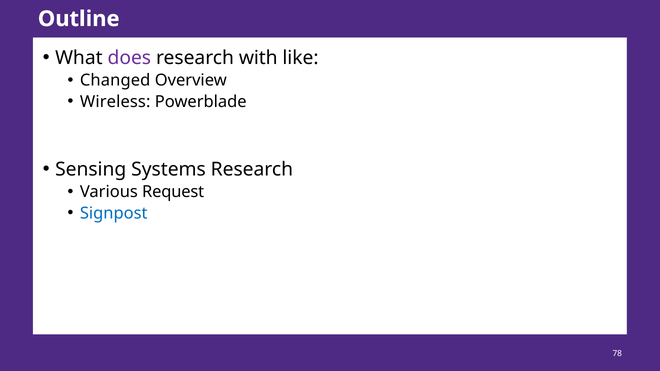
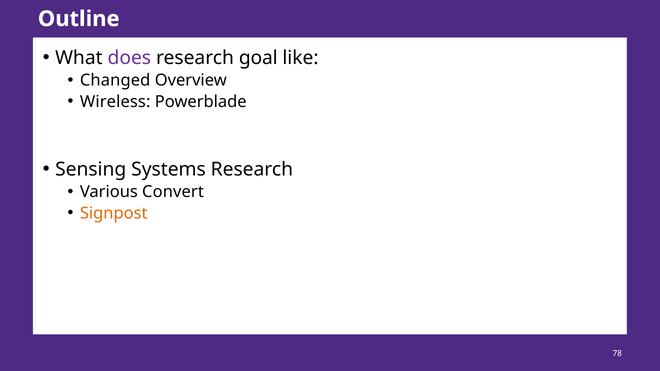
with: with -> goal
Request: Request -> Convert
Signpost colour: blue -> orange
